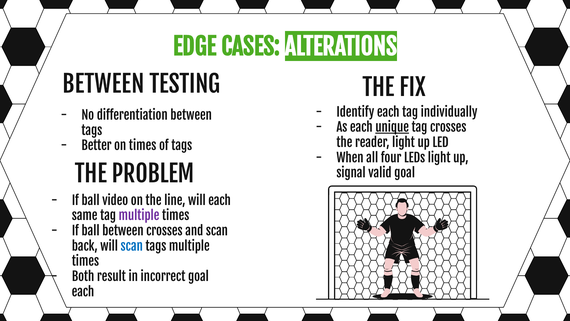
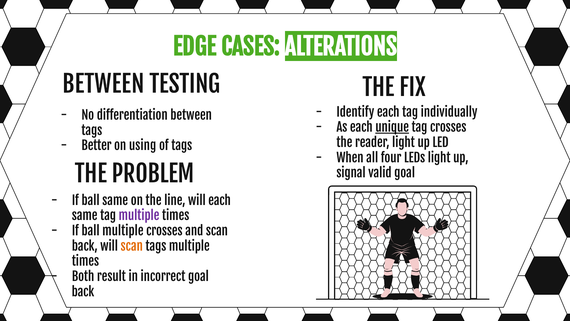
on times: times -> using
ball video: video -> same
ball between: between -> multiple
scan at (132, 246) colour: blue -> orange
each at (83, 292): each -> back
